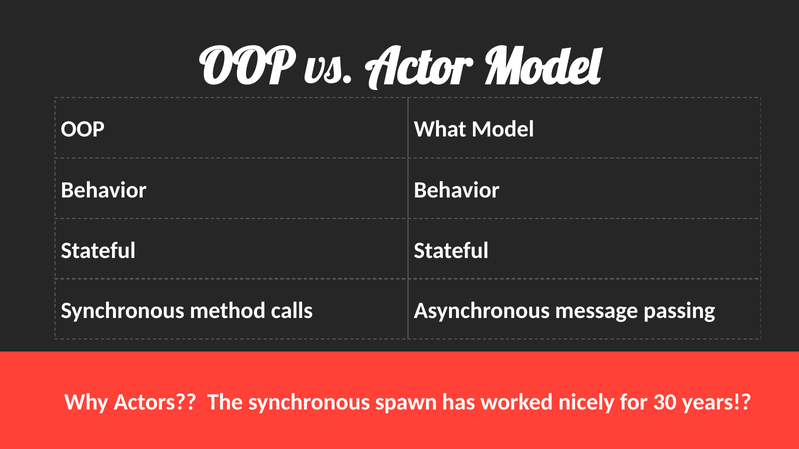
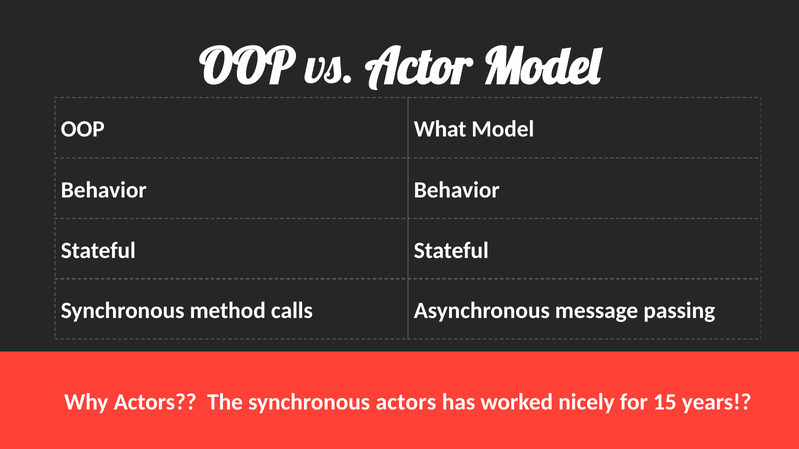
synchronous spawn: spawn -> actors
30: 30 -> 15
